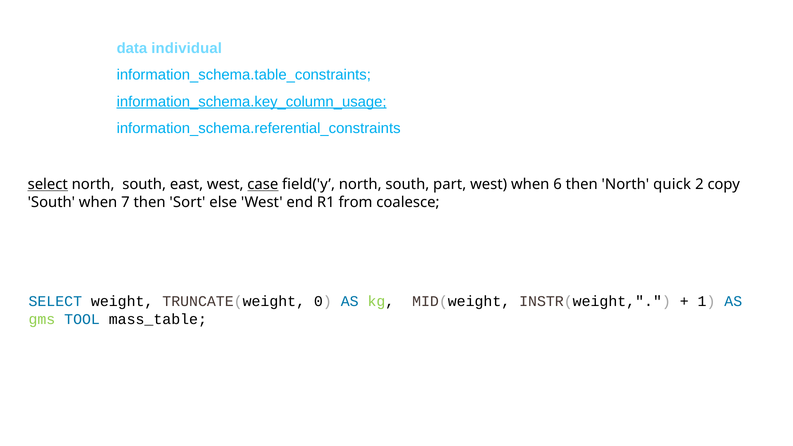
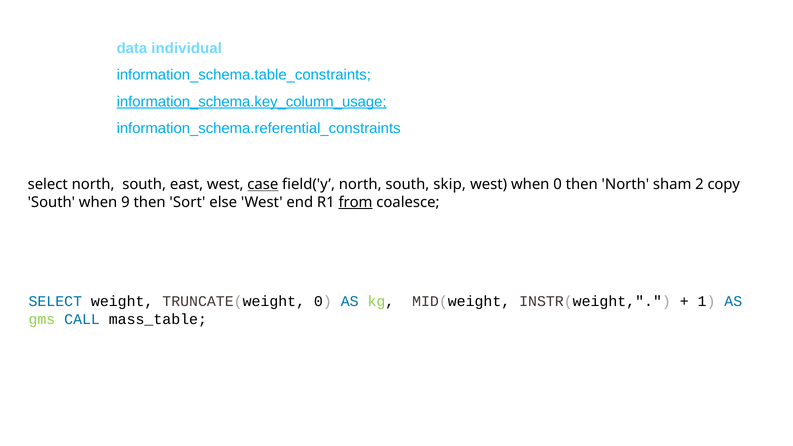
select at (48, 184) underline: present -> none
part: part -> skip
when 6: 6 -> 0
quick: quick -> sham
7: 7 -> 9
from underline: none -> present
TOOL: TOOL -> CALL
